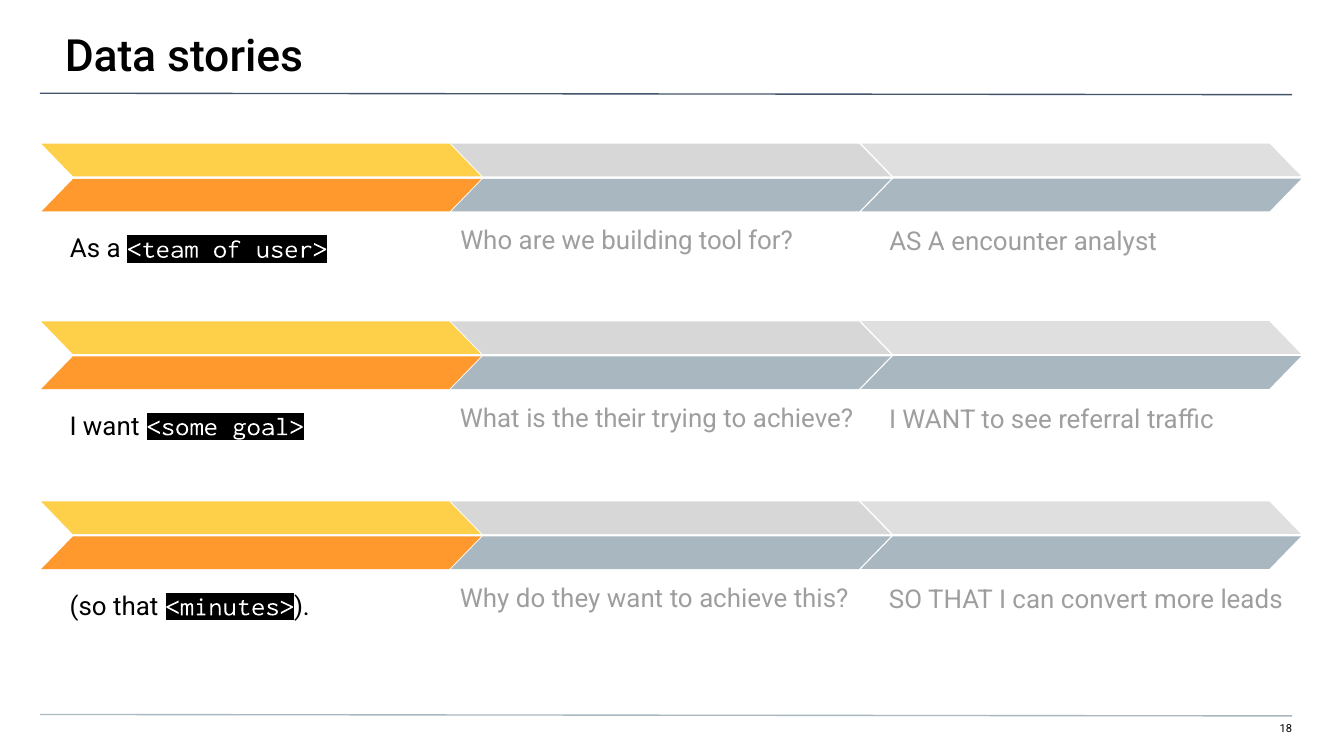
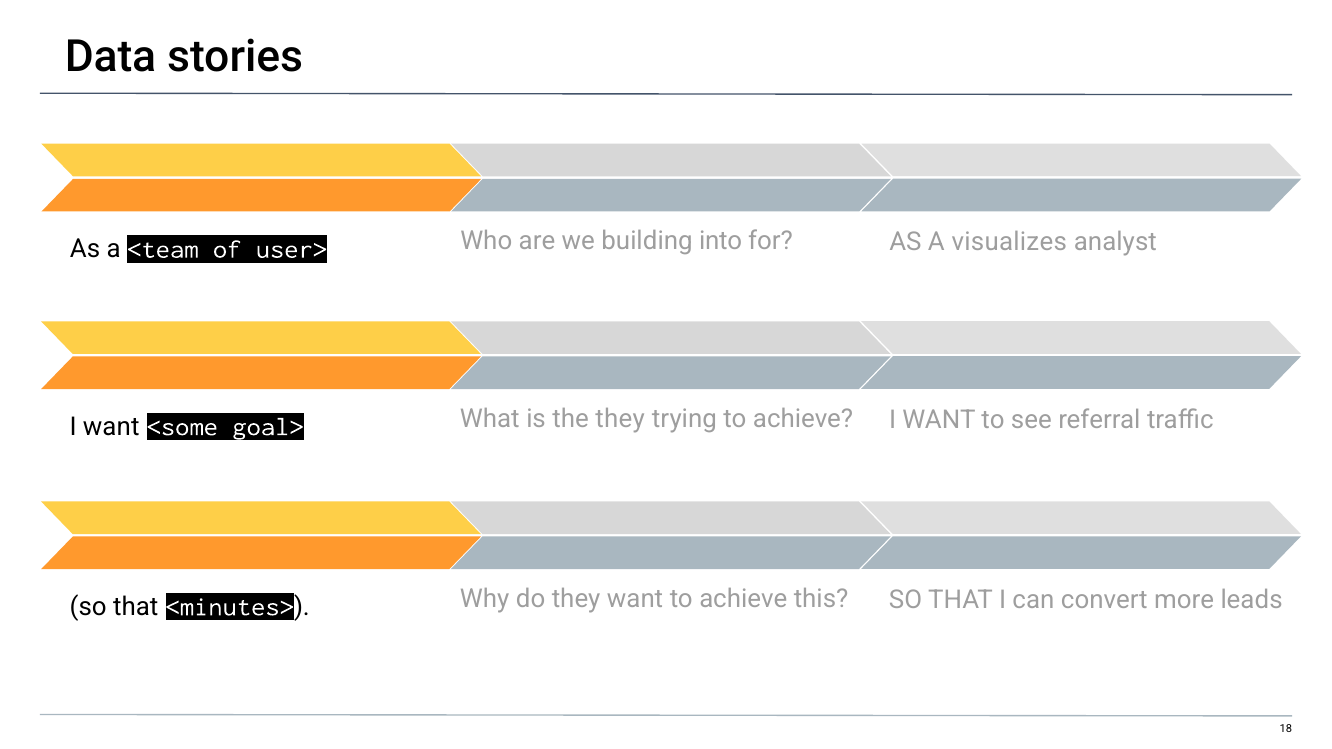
tool: tool -> into
encounter: encounter -> visualizes
the their: their -> they
